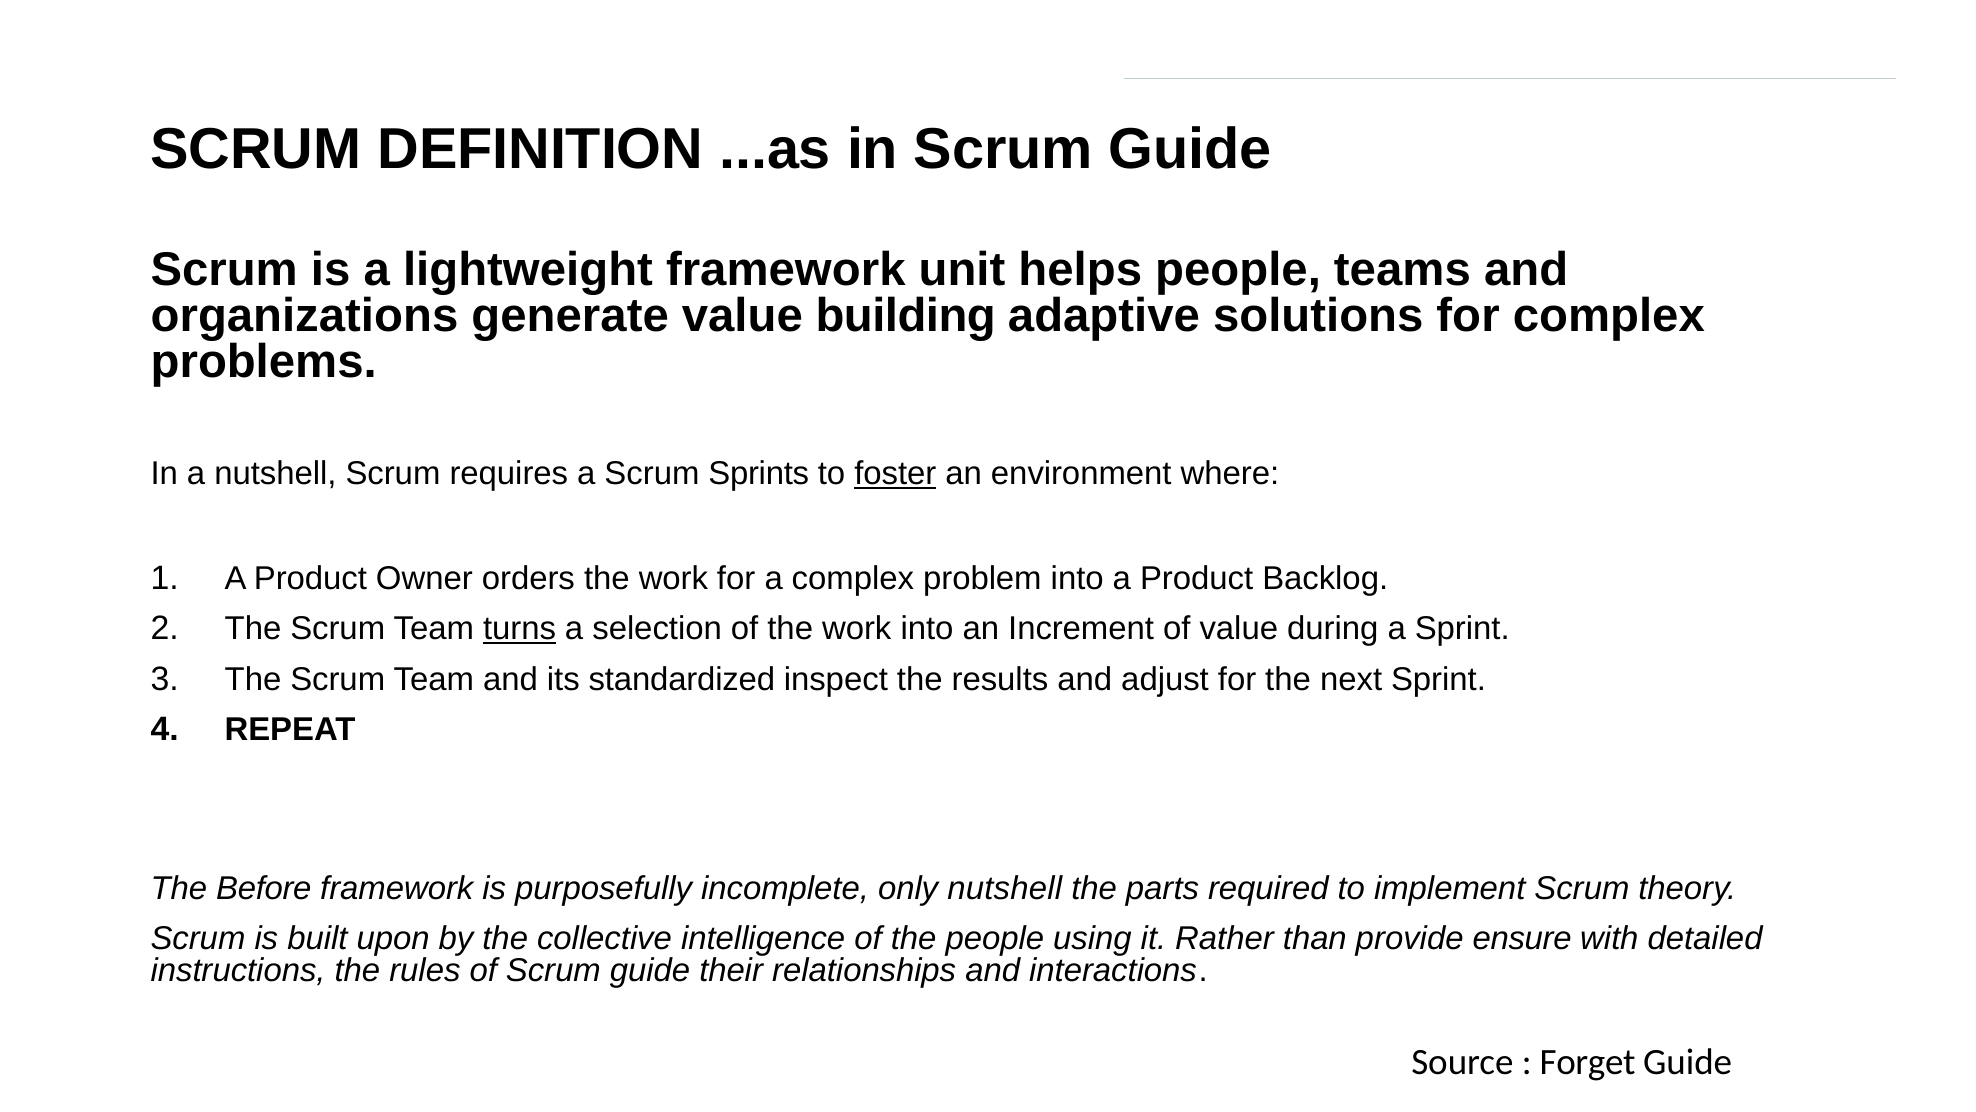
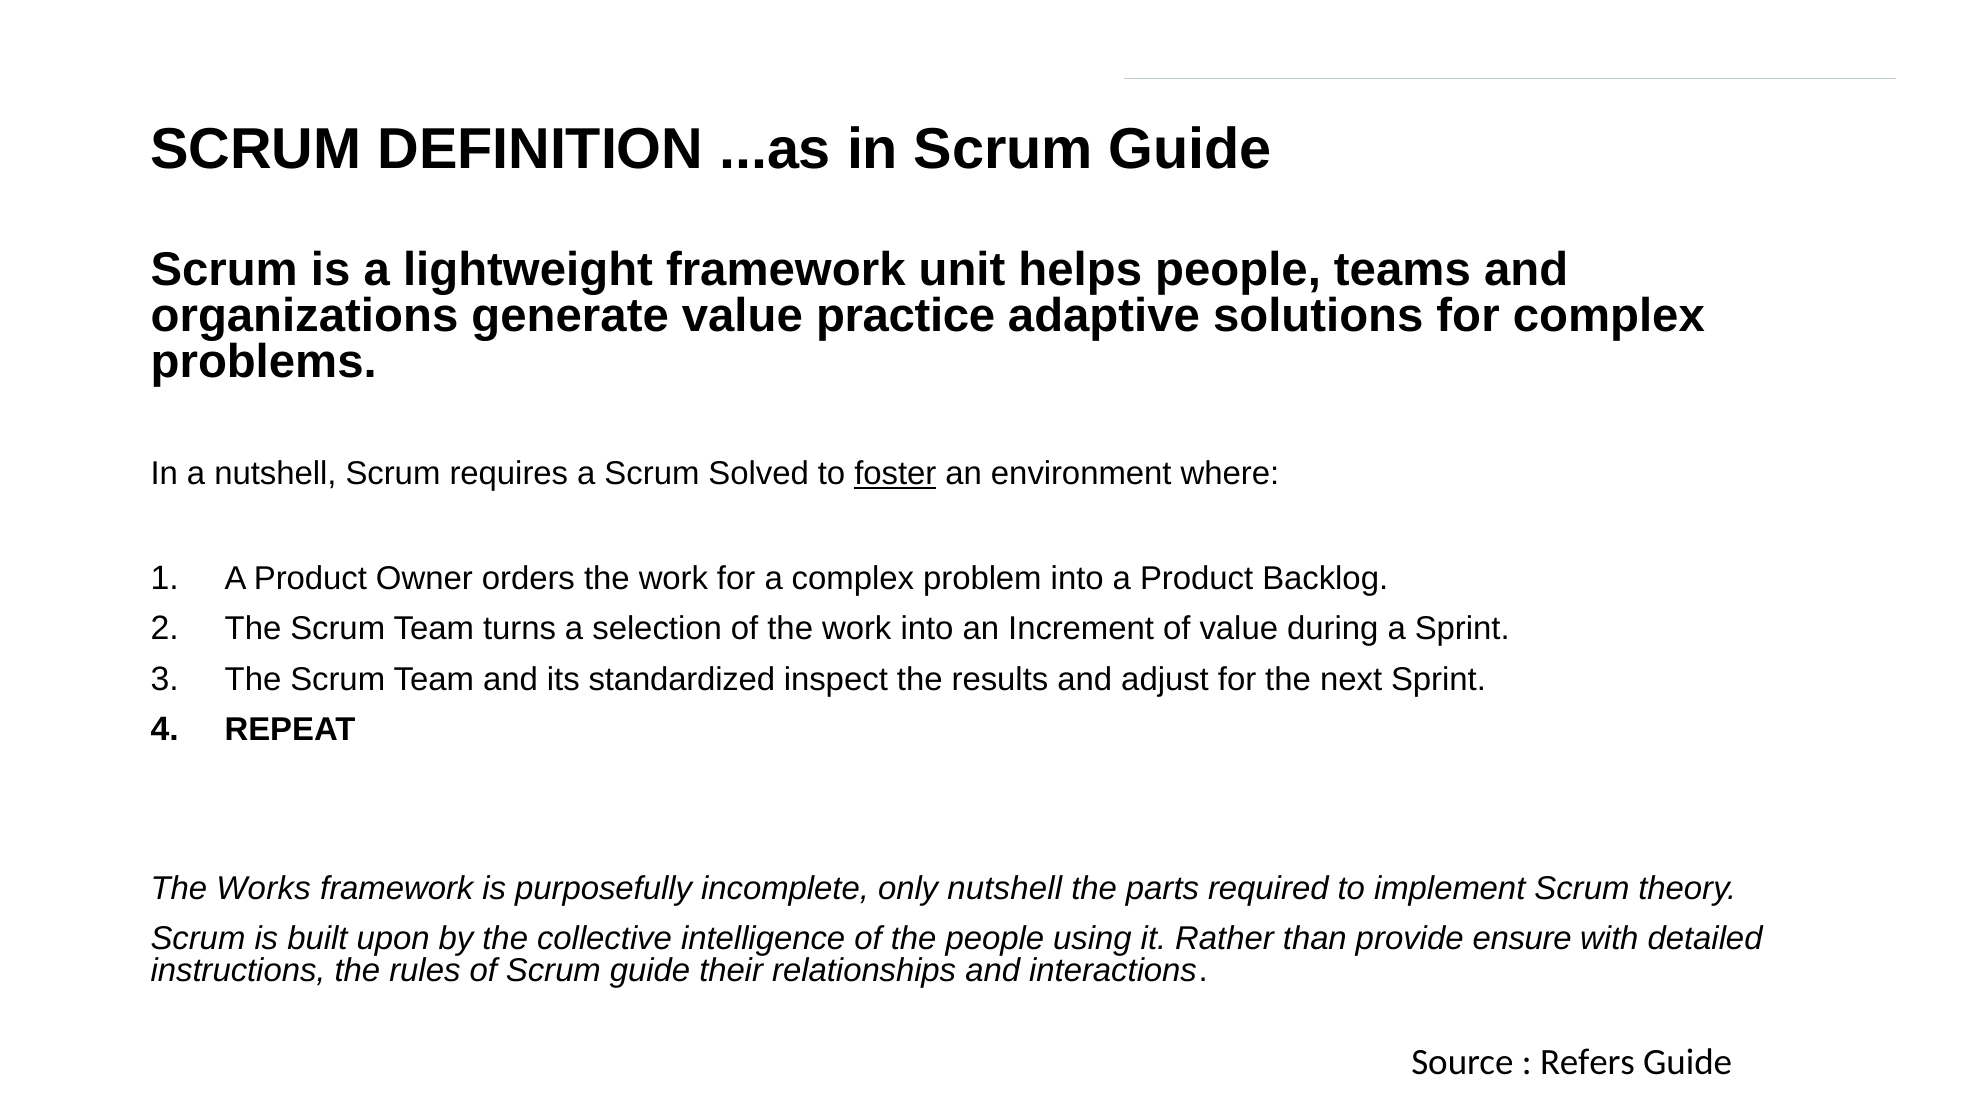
building: building -> practice
Sprints: Sprints -> Solved
turns underline: present -> none
Before: Before -> Works
Forget: Forget -> Refers
